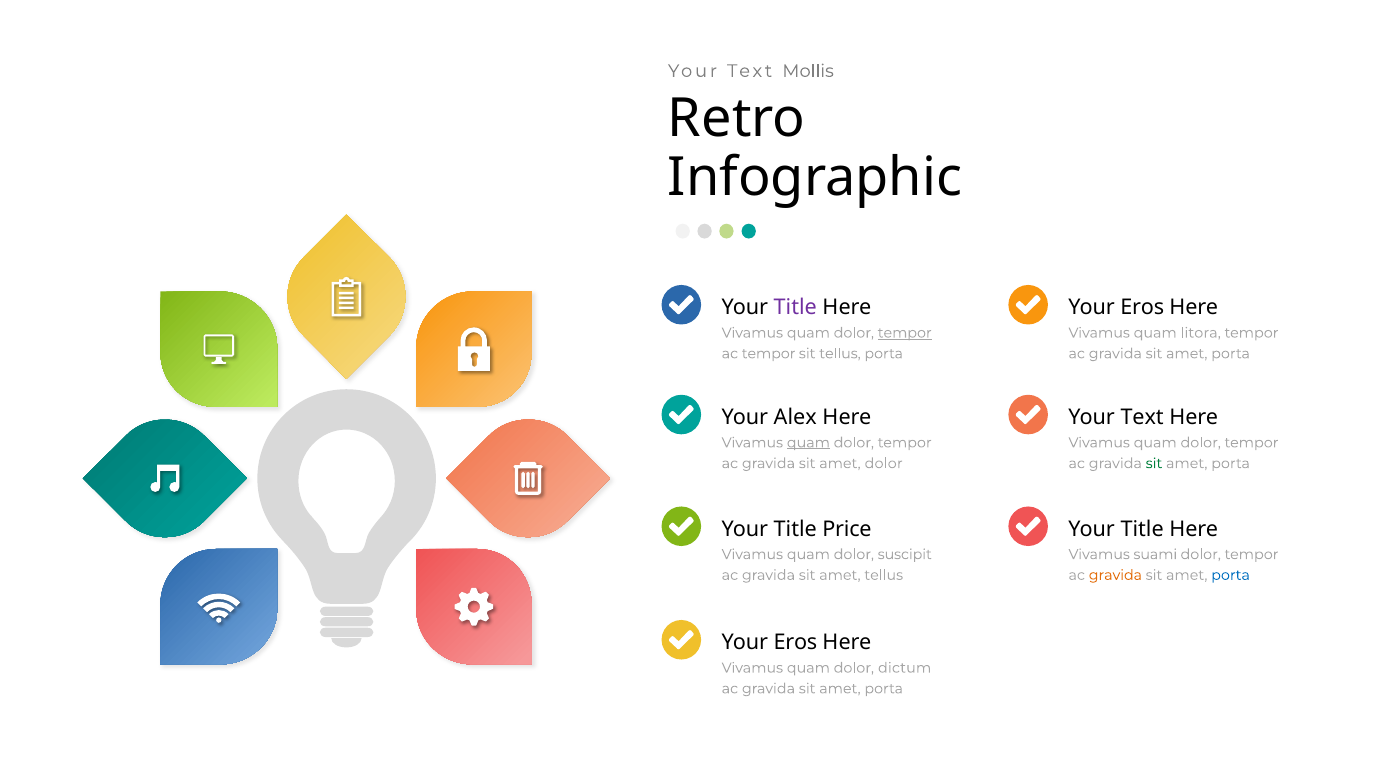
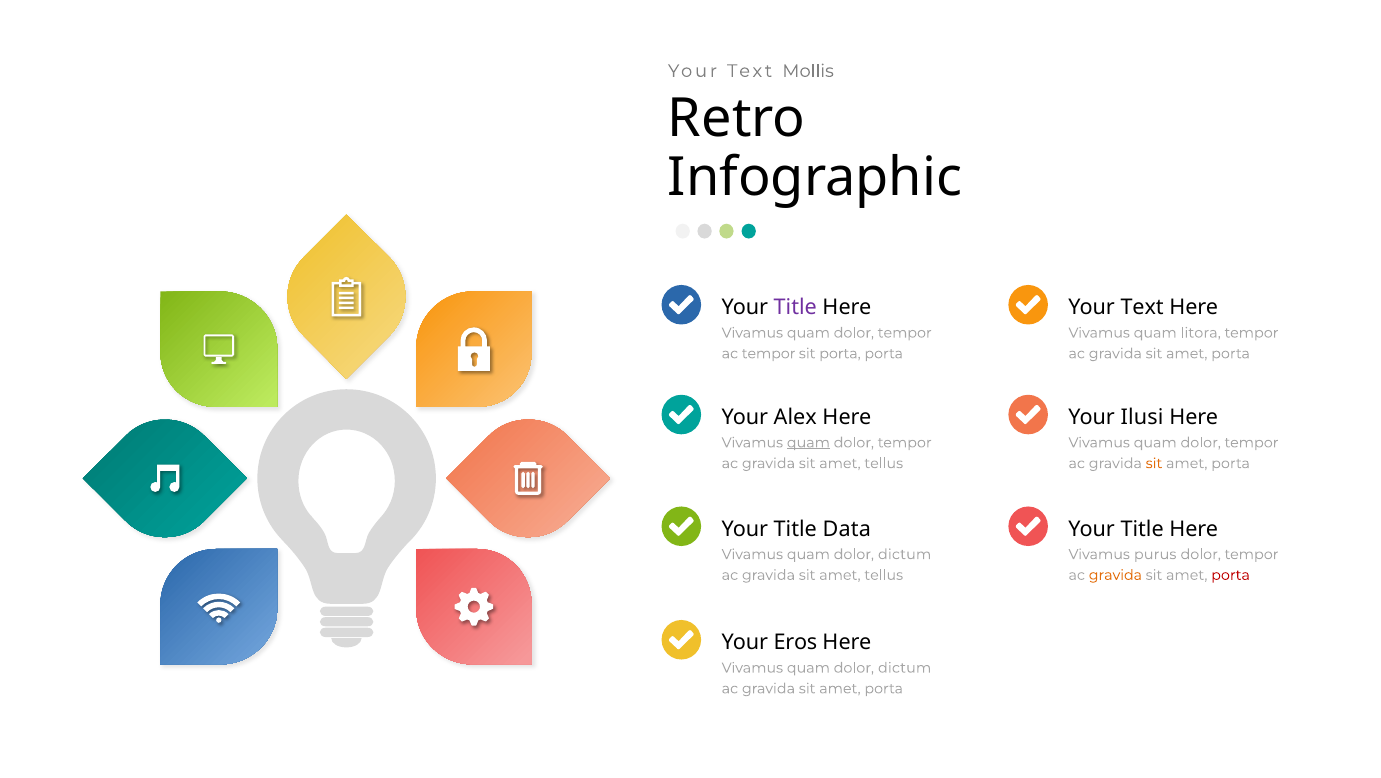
Eros at (1142, 308): Eros -> Text
tempor at (905, 333) underline: present -> none
sit tellus: tellus -> porta
Text at (1142, 418): Text -> Ilusi
dolor at (884, 463): dolor -> tellus
sit at (1154, 463) colour: green -> orange
Price: Price -> Data
suscipit at (905, 554): suscipit -> dictum
suami: suami -> purus
porta at (1231, 575) colour: blue -> red
